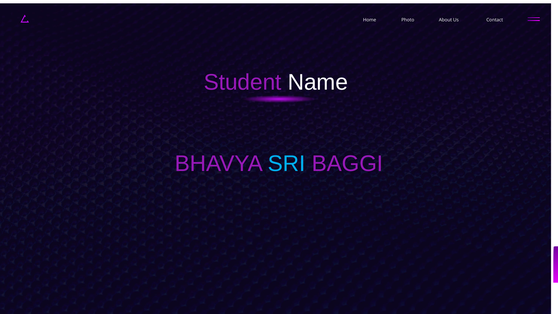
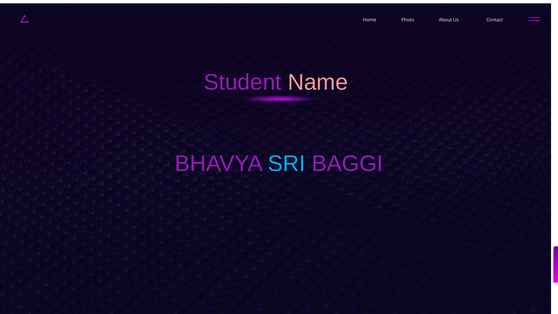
Name colour: white -> pink
